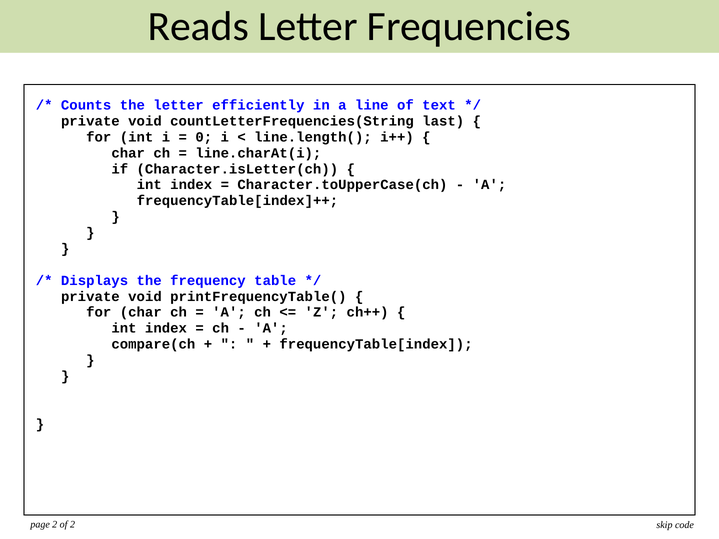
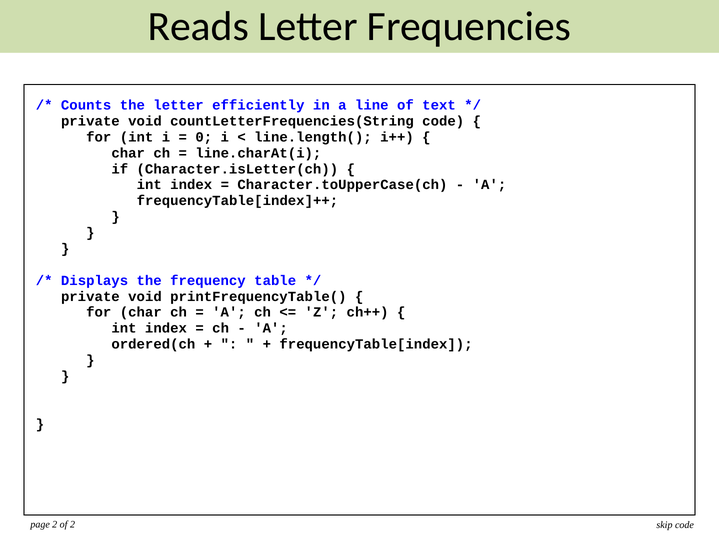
countLetterFrequencies(String last: last -> code
compare(ch: compare(ch -> ordered(ch
